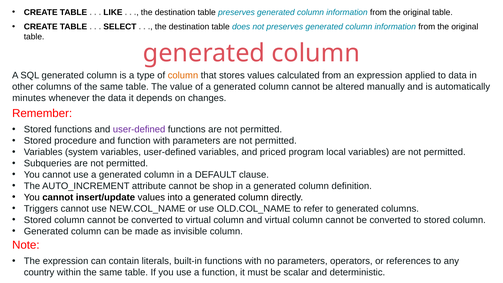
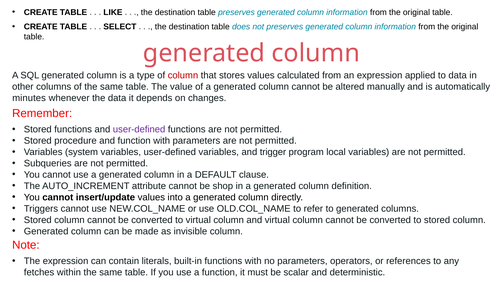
column at (183, 75) colour: orange -> red
priced: priced -> trigger
country: country -> fetches
